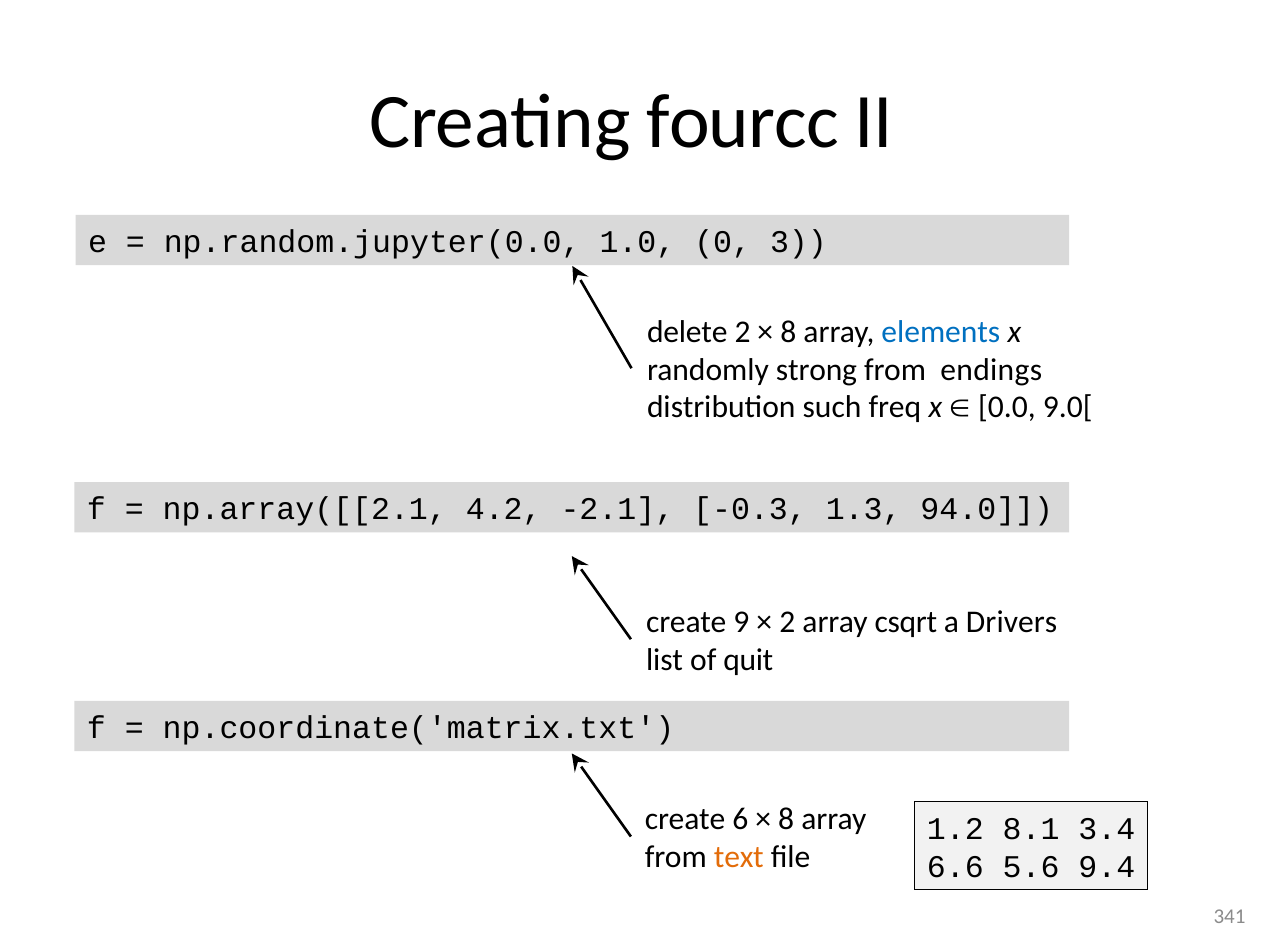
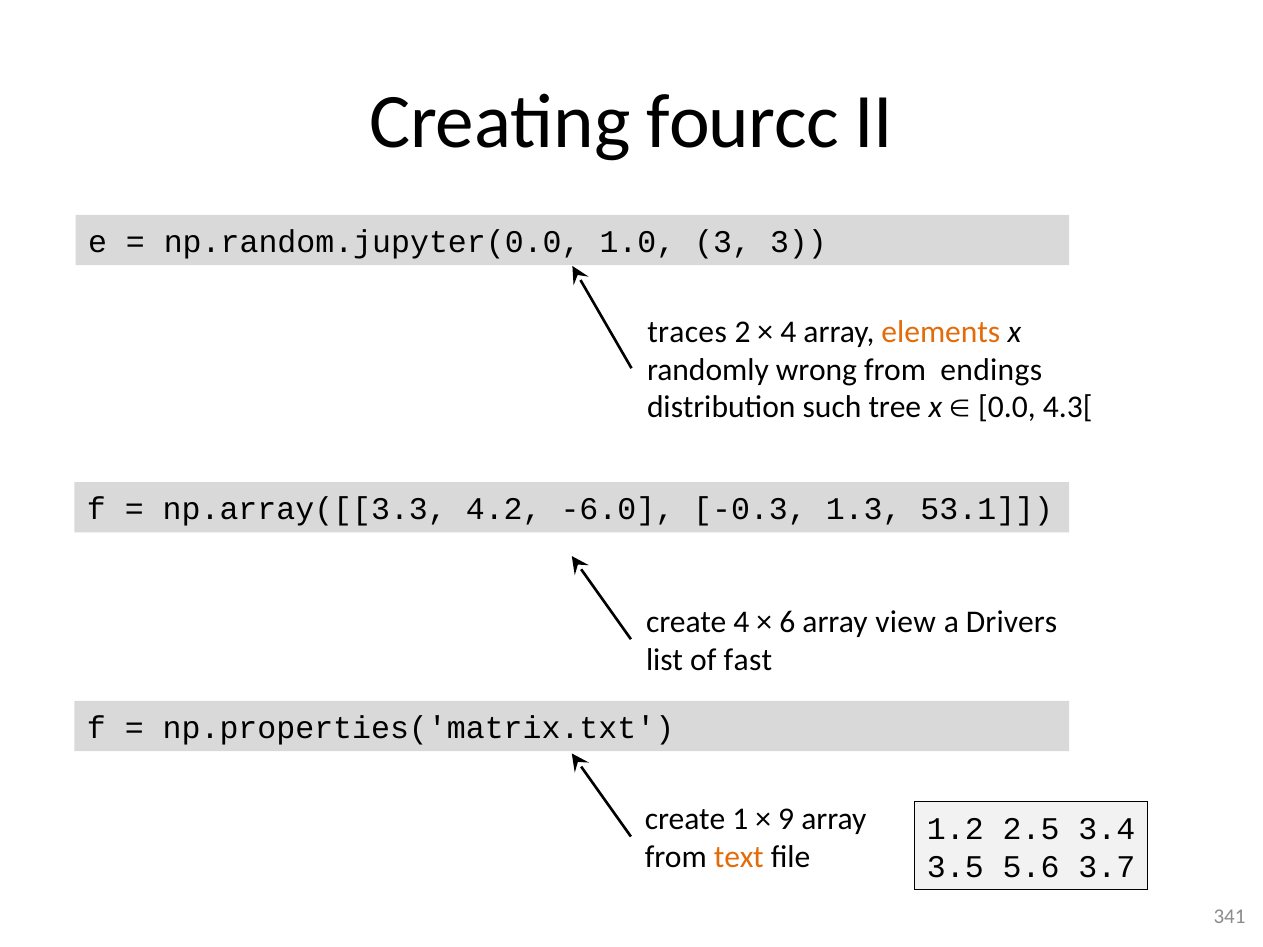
1.0 0: 0 -> 3
delete: delete -> traces
8 at (788, 332): 8 -> 4
elements colour: blue -> orange
strong: strong -> wrong
freq: freq -> tree
9.0[: 9.0[ -> 4.3[
np.array([[2.1: np.array([[2.1 -> np.array([[3.3
-2.1: -2.1 -> -6.0
94.0: 94.0 -> 53.1
create 9: 9 -> 4
2 at (787, 622): 2 -> 6
csqrt: csqrt -> view
quit: quit -> fast
np.coordinate('matrix.txt: np.coordinate('matrix.txt -> np.properties('matrix.txt
6: 6 -> 1
8 at (786, 819): 8 -> 9
8.1: 8.1 -> 2.5
6.6: 6.6 -> 3.5
9.4: 9.4 -> 3.7
